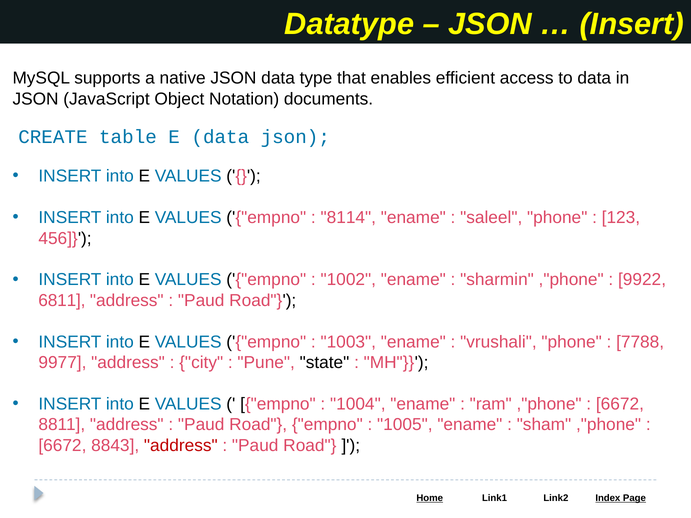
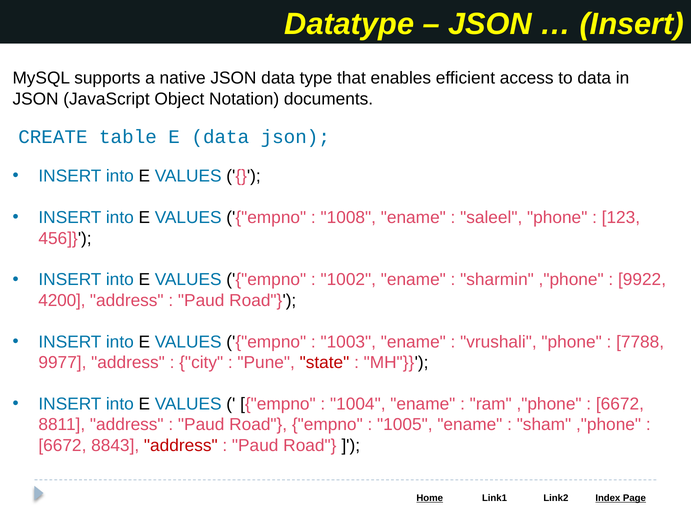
8114: 8114 -> 1008
6811: 6811 -> 4200
state colour: black -> red
